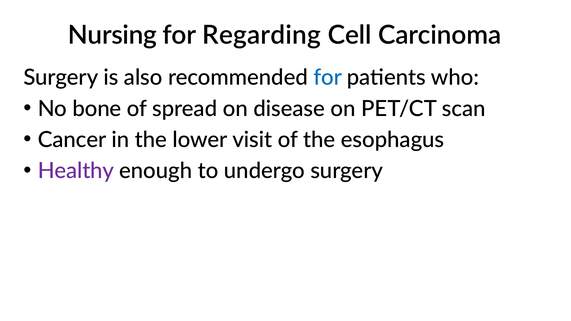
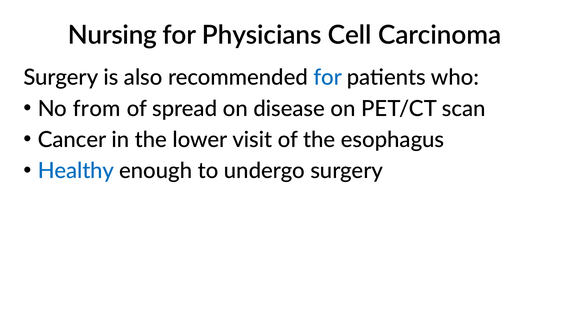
Regarding: Regarding -> Physicians
bone: bone -> from
Healthy colour: purple -> blue
